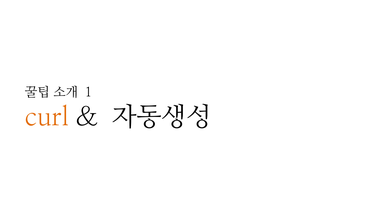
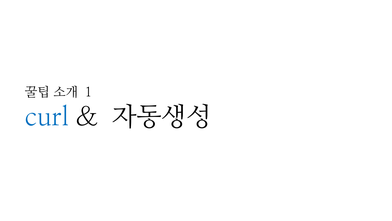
curl colour: orange -> blue
